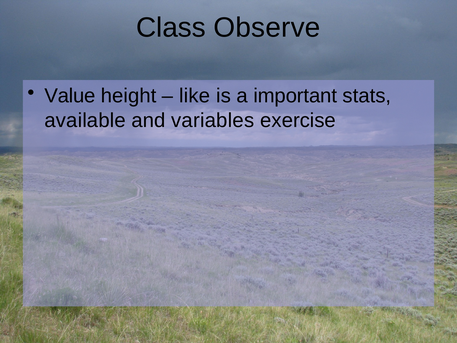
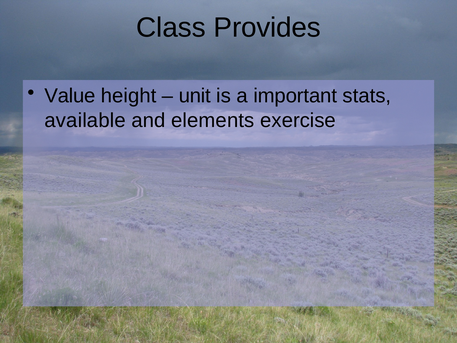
Observe: Observe -> Provides
like: like -> unit
variables: variables -> elements
